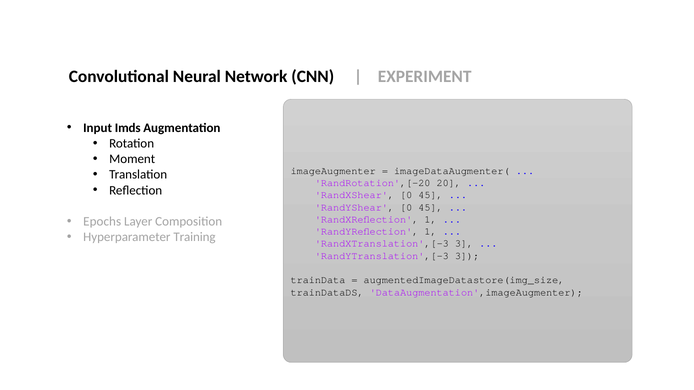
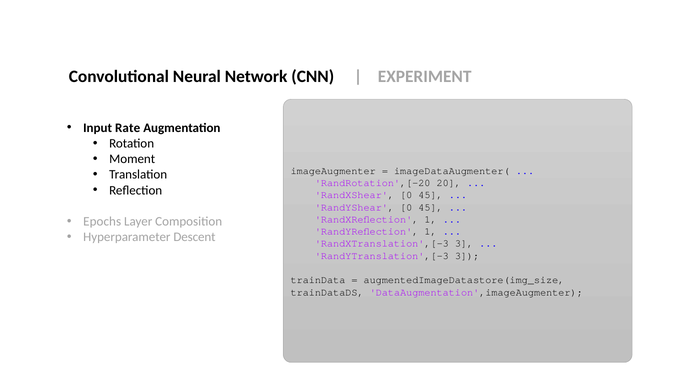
Imds: Imds -> Rate
Training: Training -> Descent
